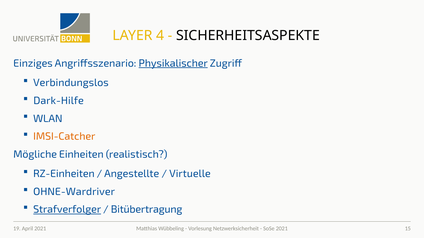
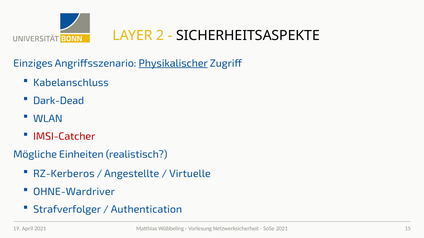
4: 4 -> 2
Verbindungslos: Verbindungslos -> Kabelanschluss
Dark-Hilfe: Dark-Hilfe -> Dark-Dead
IMSI-Catcher colour: orange -> red
RZ-Einheiten: RZ-Einheiten -> RZ-Kerberos
Strafverfolger underline: present -> none
Bitübertragung: Bitübertragung -> Authentication
